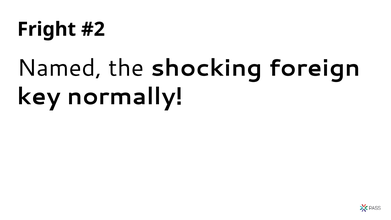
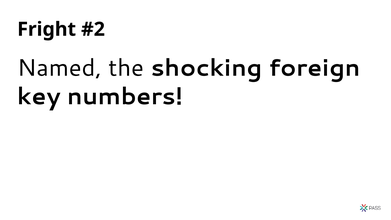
normally: normally -> numbers
